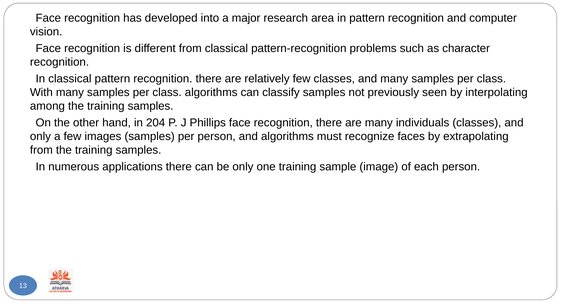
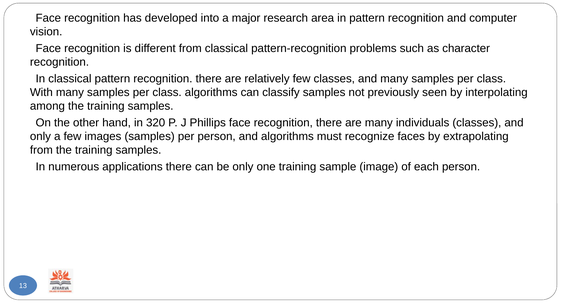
204: 204 -> 320
